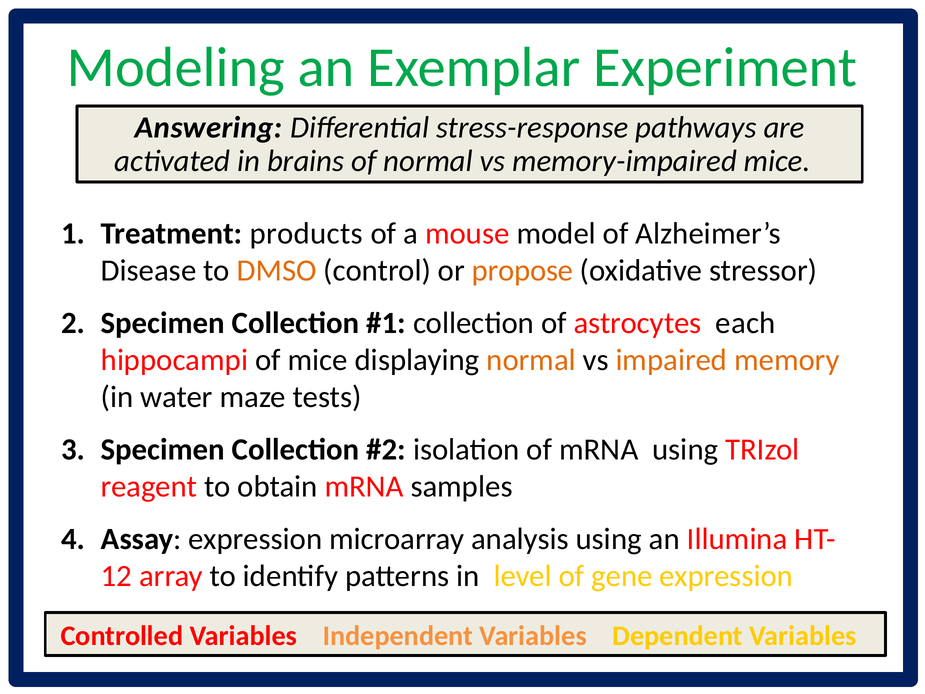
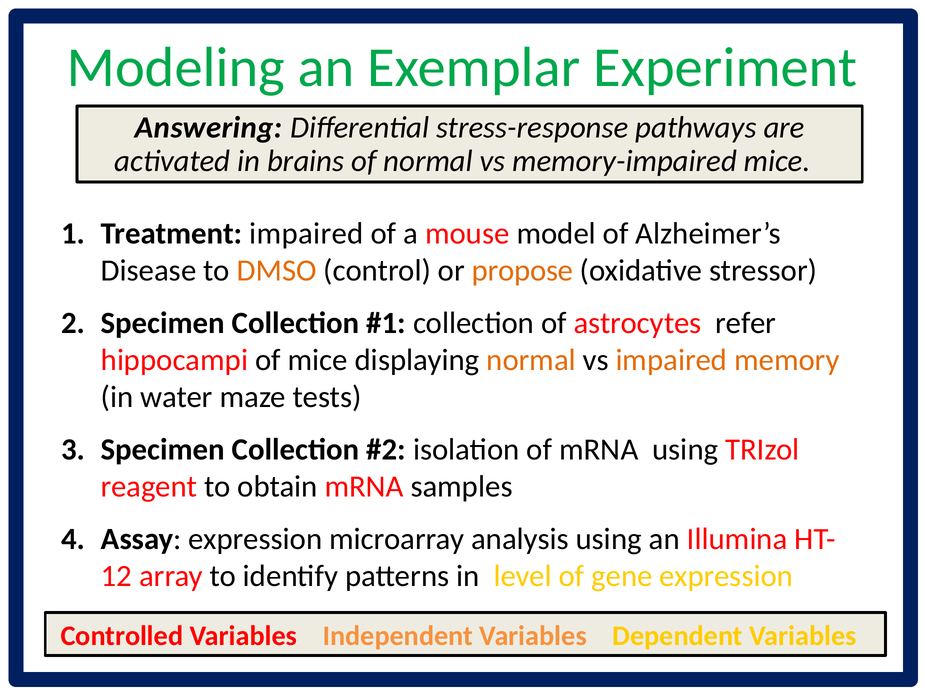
Treatment products: products -> impaired
each: each -> refer
